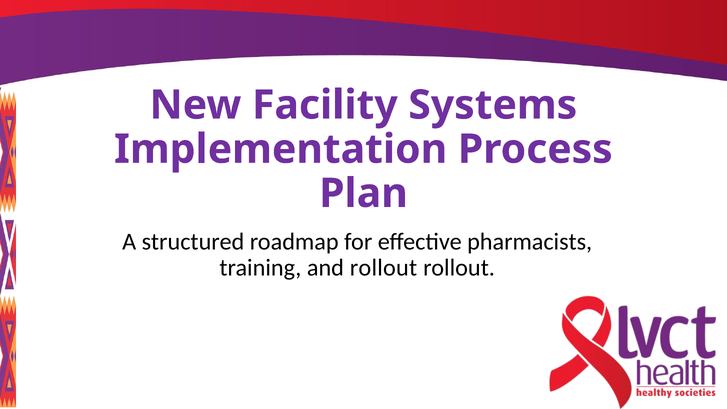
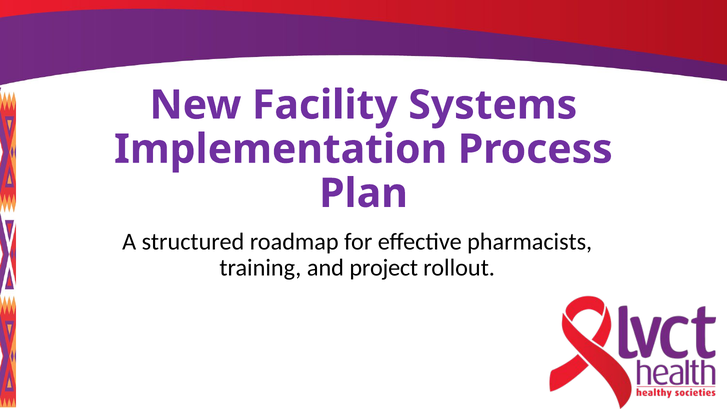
and rollout: rollout -> project
